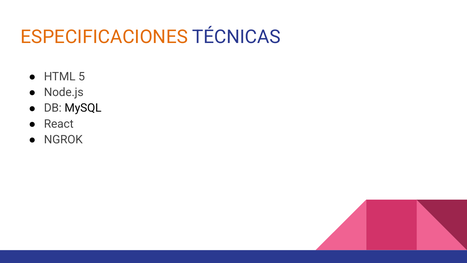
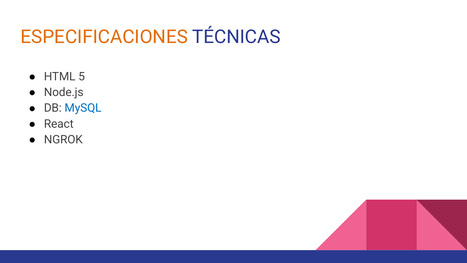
MySQL colour: black -> blue
